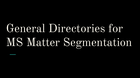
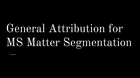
Directories: Directories -> Attribution
